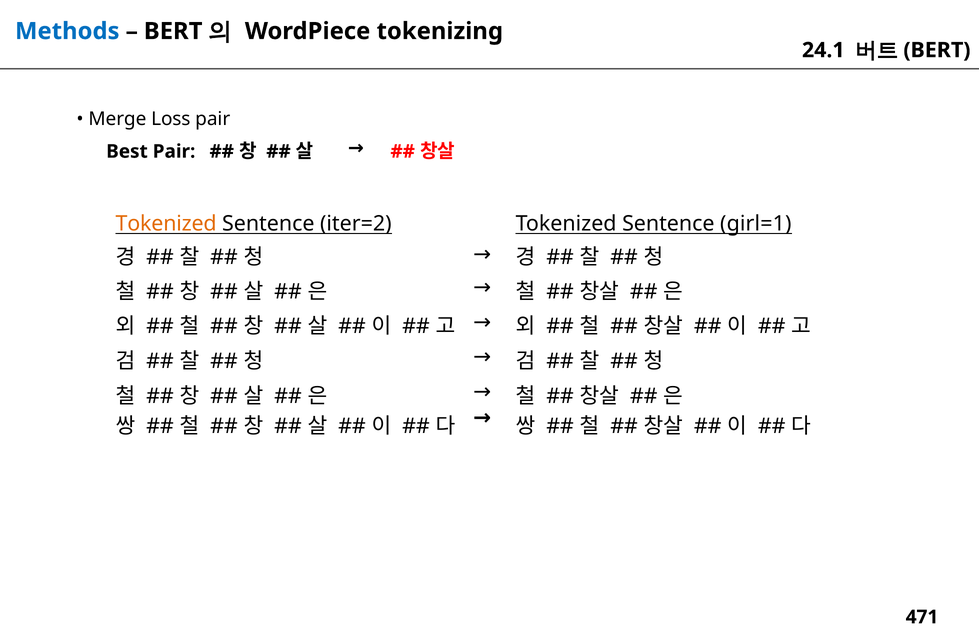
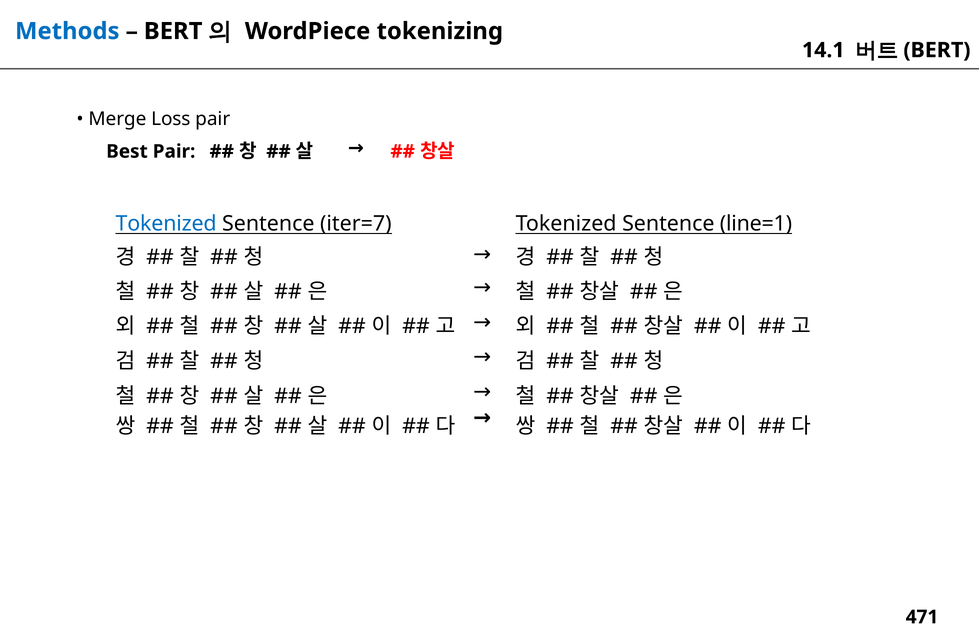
24.1: 24.1 -> 14.1
Tokenized at (166, 224) colour: orange -> blue
iter=2: iter=2 -> iter=7
girl=1: girl=1 -> line=1
